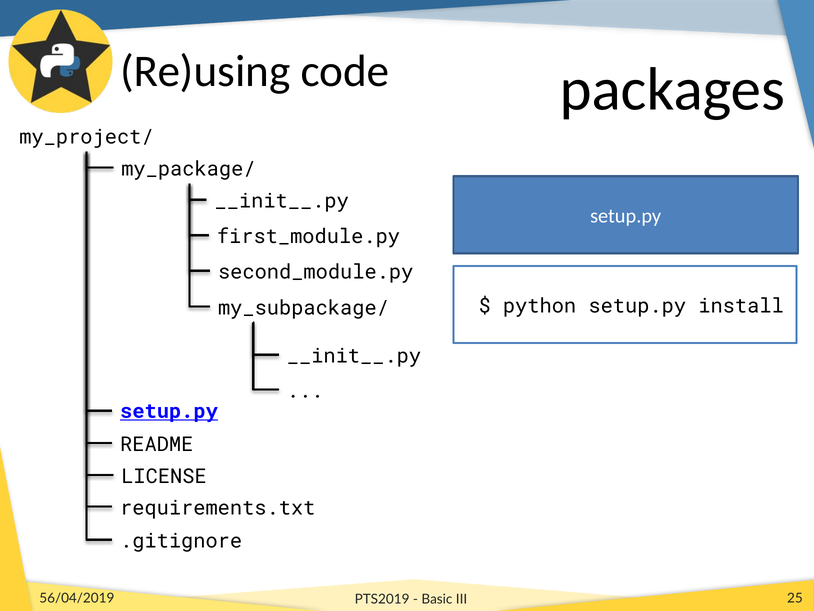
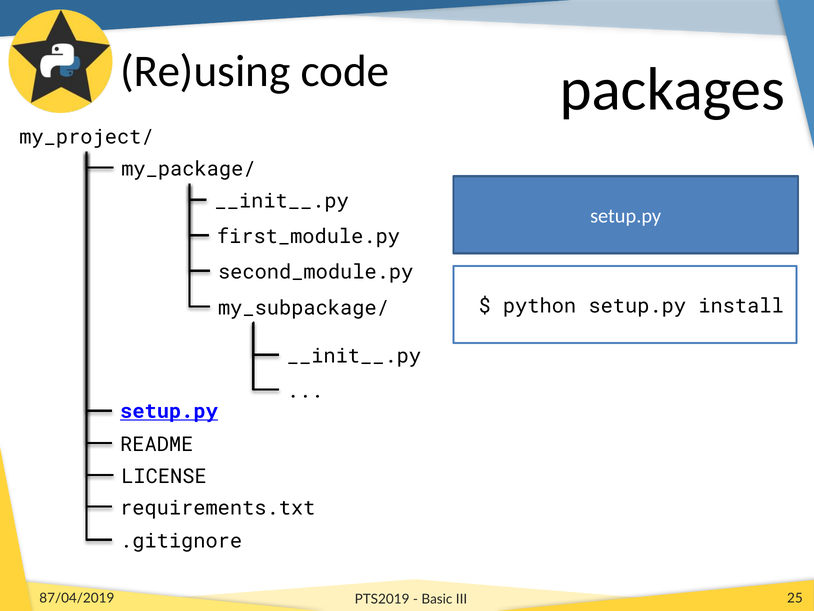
56/04/2019: 56/04/2019 -> 87/04/2019
